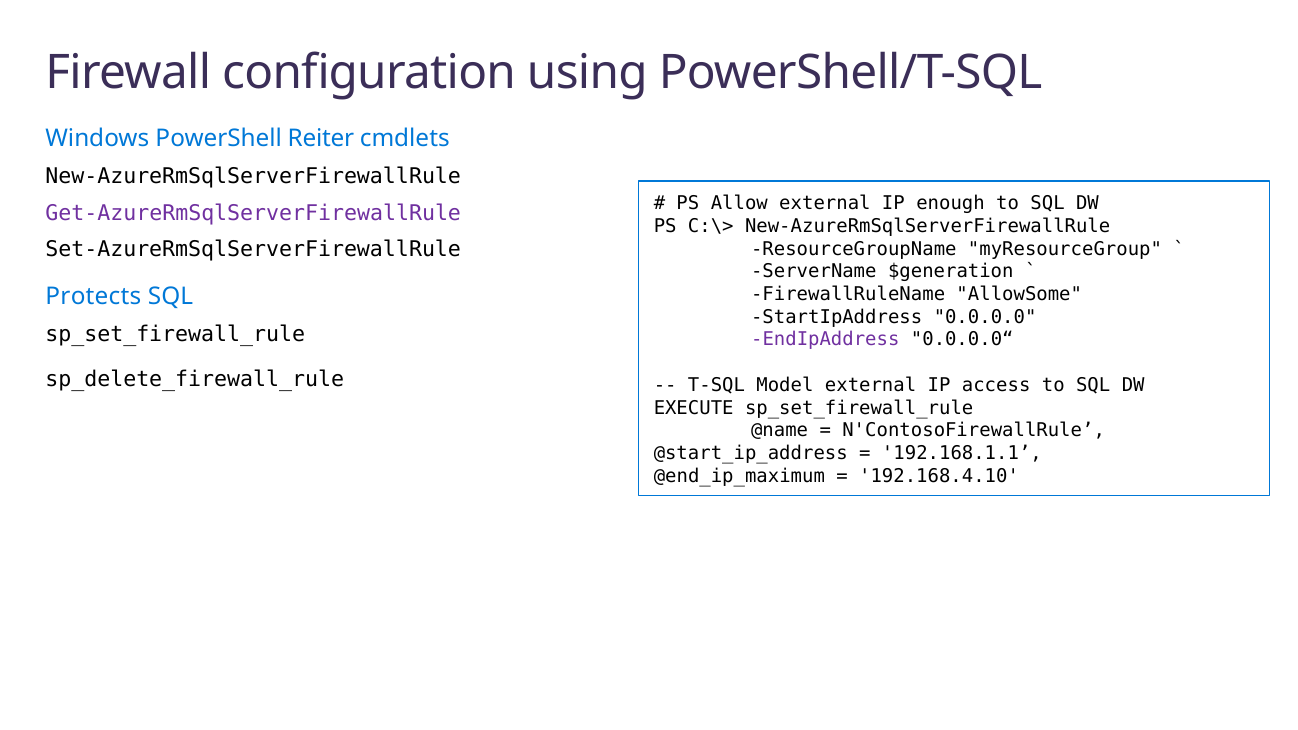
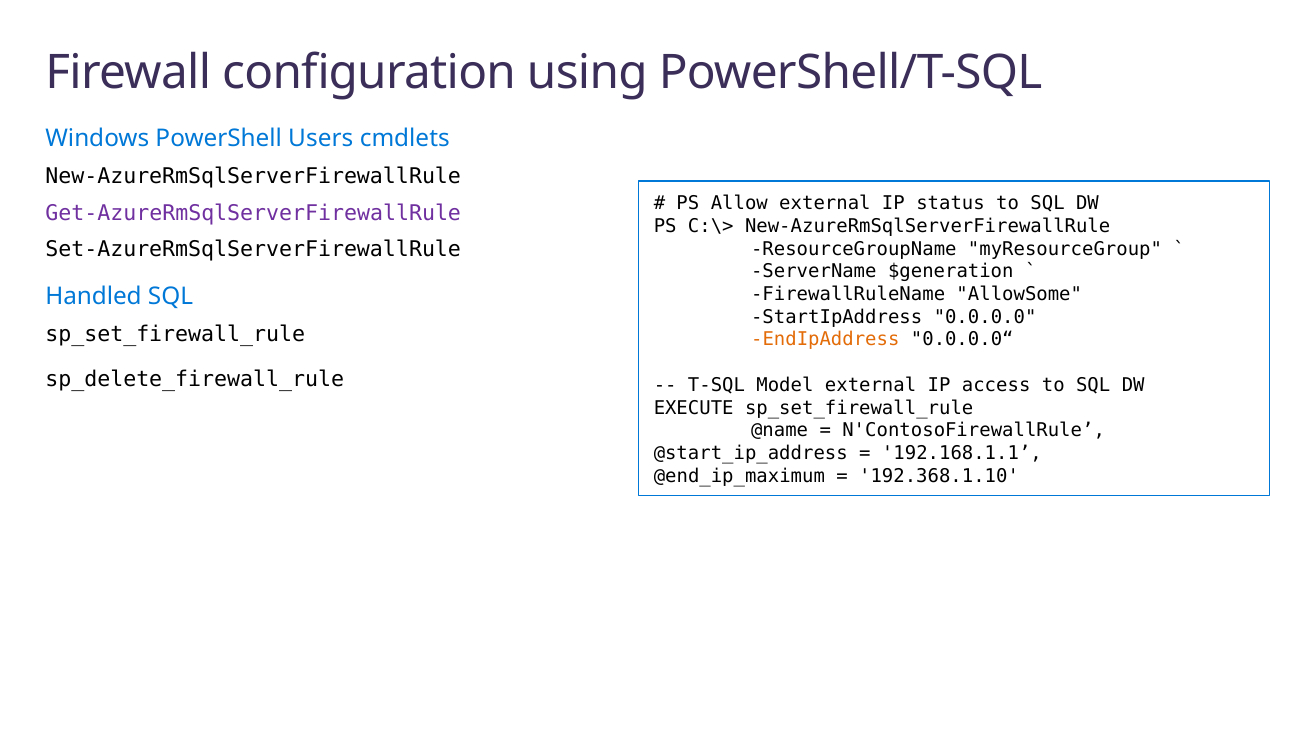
Reiter: Reiter -> Users
enough: enough -> status
Protects: Protects -> Handled
EndIpAddress colour: purple -> orange
192.168.4.10: 192.168.4.10 -> 192.368.1.10
